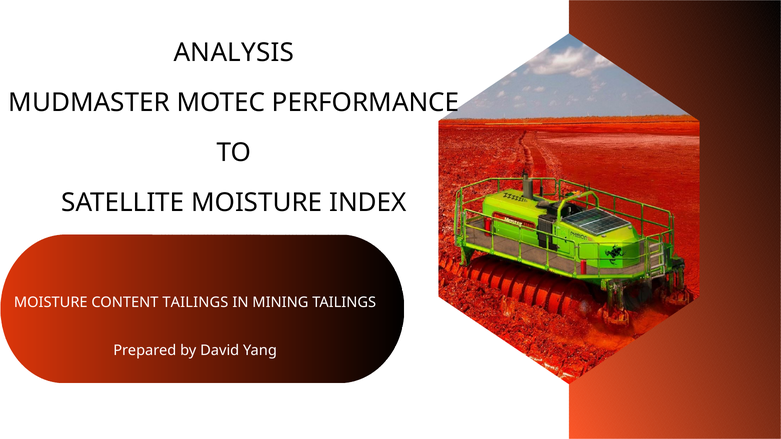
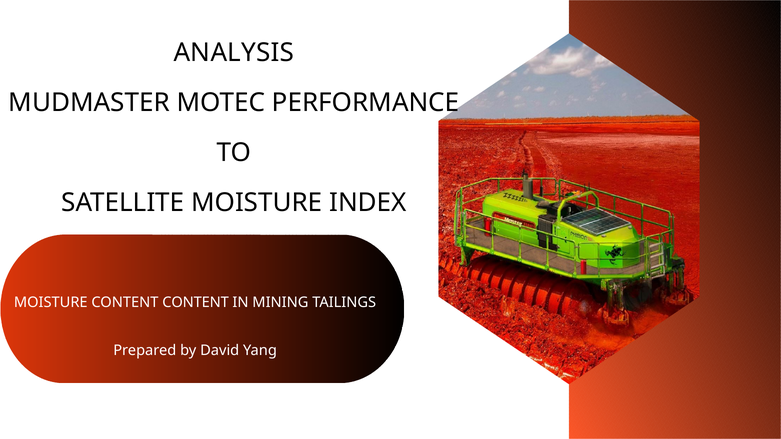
CONTENT TAILINGS: TAILINGS -> CONTENT
